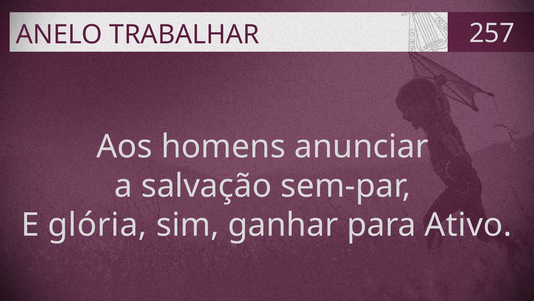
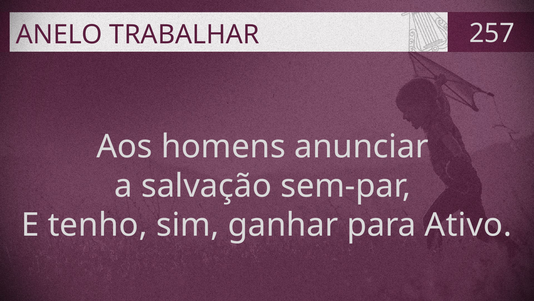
glória: glória -> tenho
